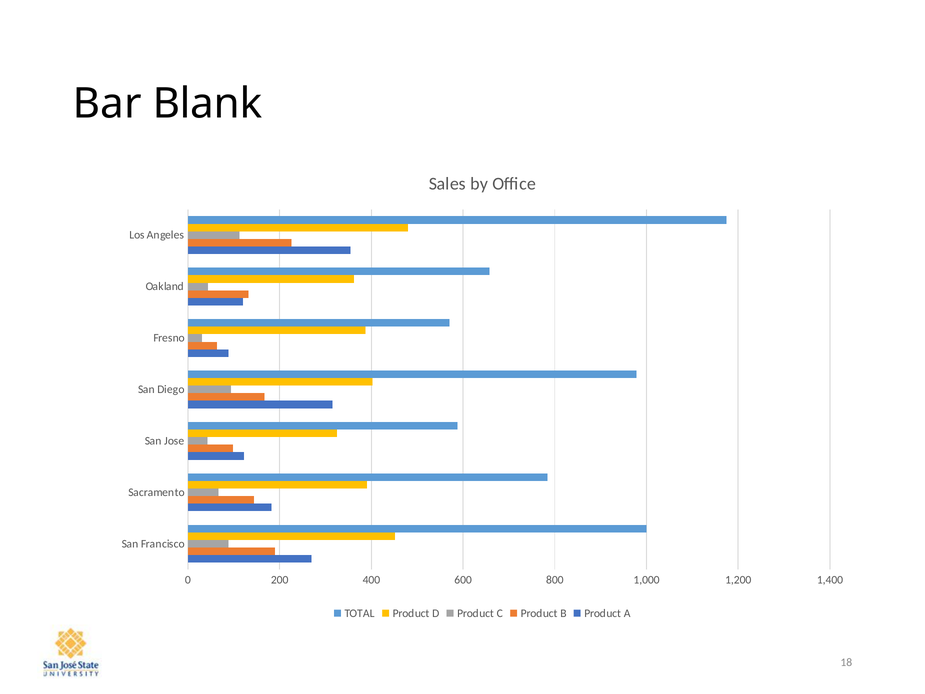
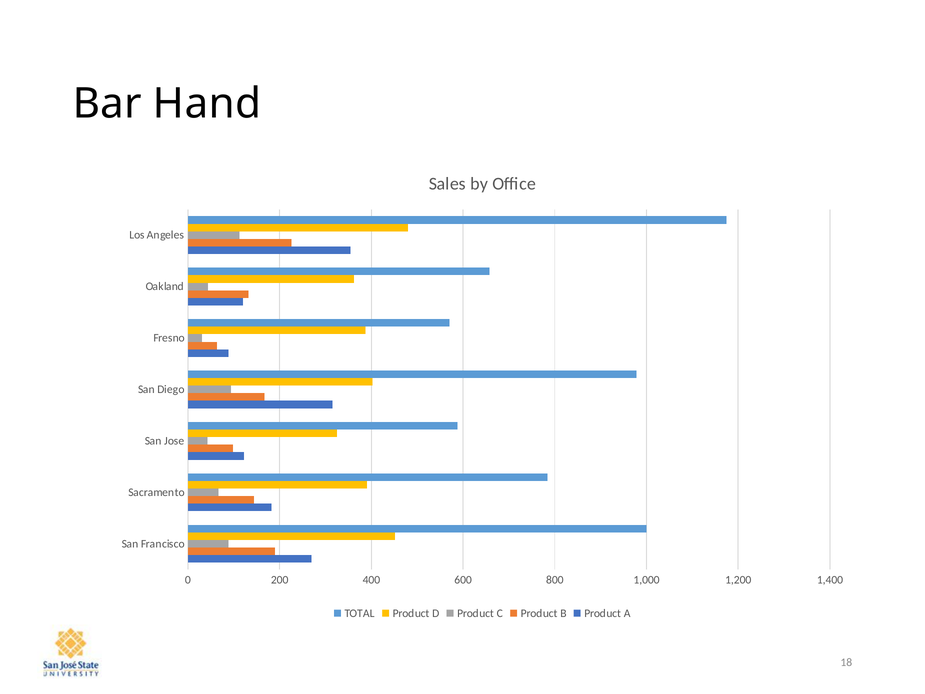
Blank: Blank -> Hand
